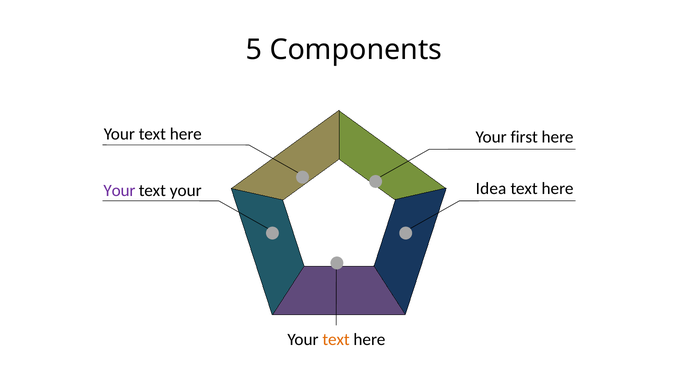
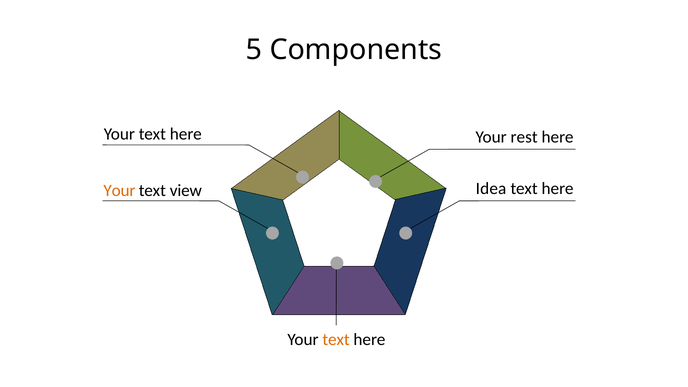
first: first -> rest
Your at (119, 190) colour: purple -> orange
text your: your -> view
